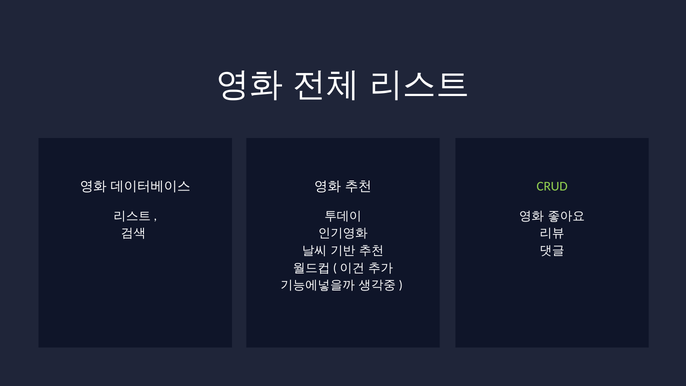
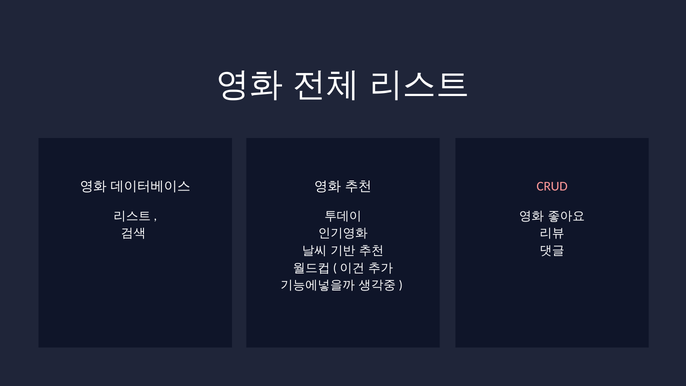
CRUD colour: light green -> pink
